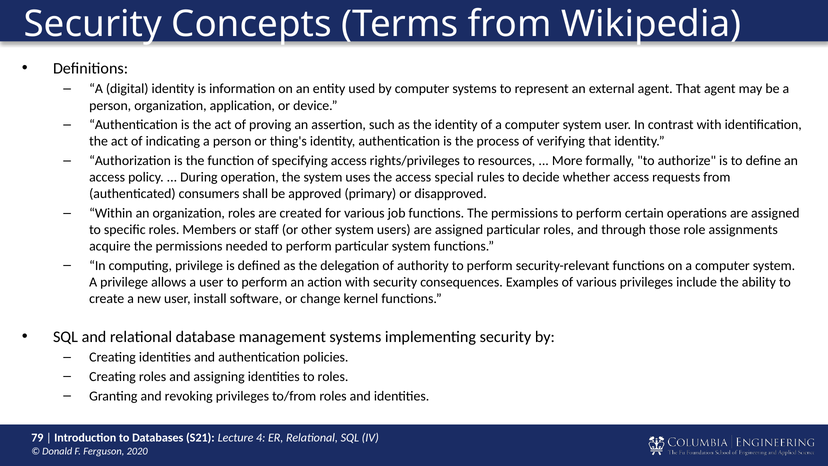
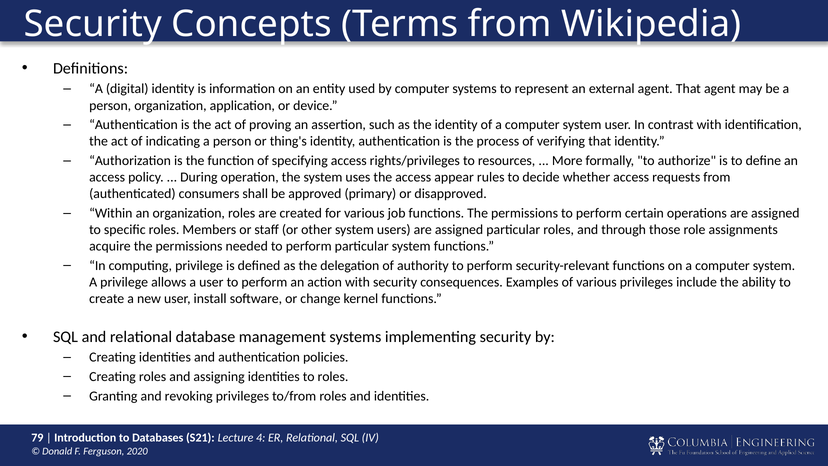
special: special -> appear
